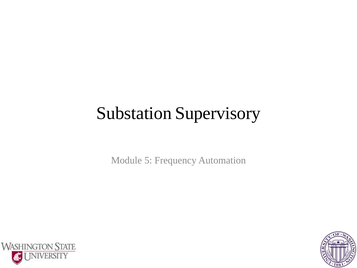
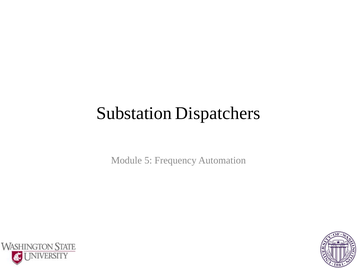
Supervisory: Supervisory -> Dispatchers
